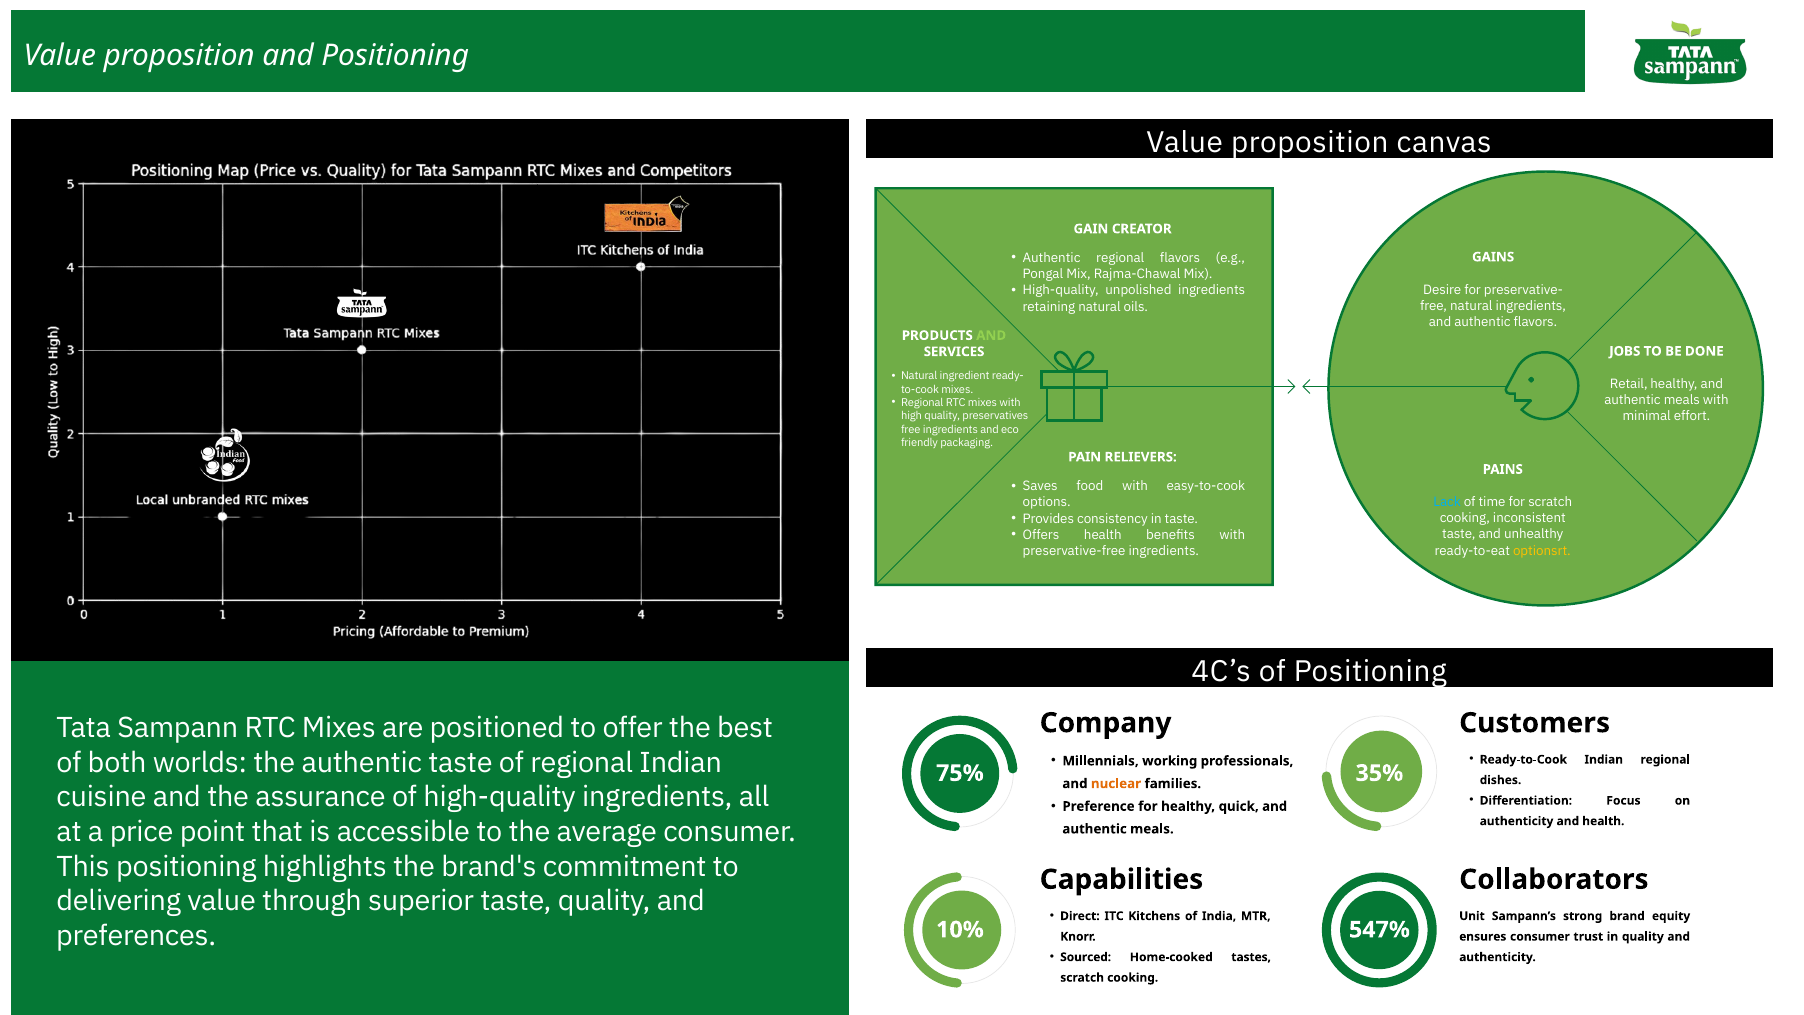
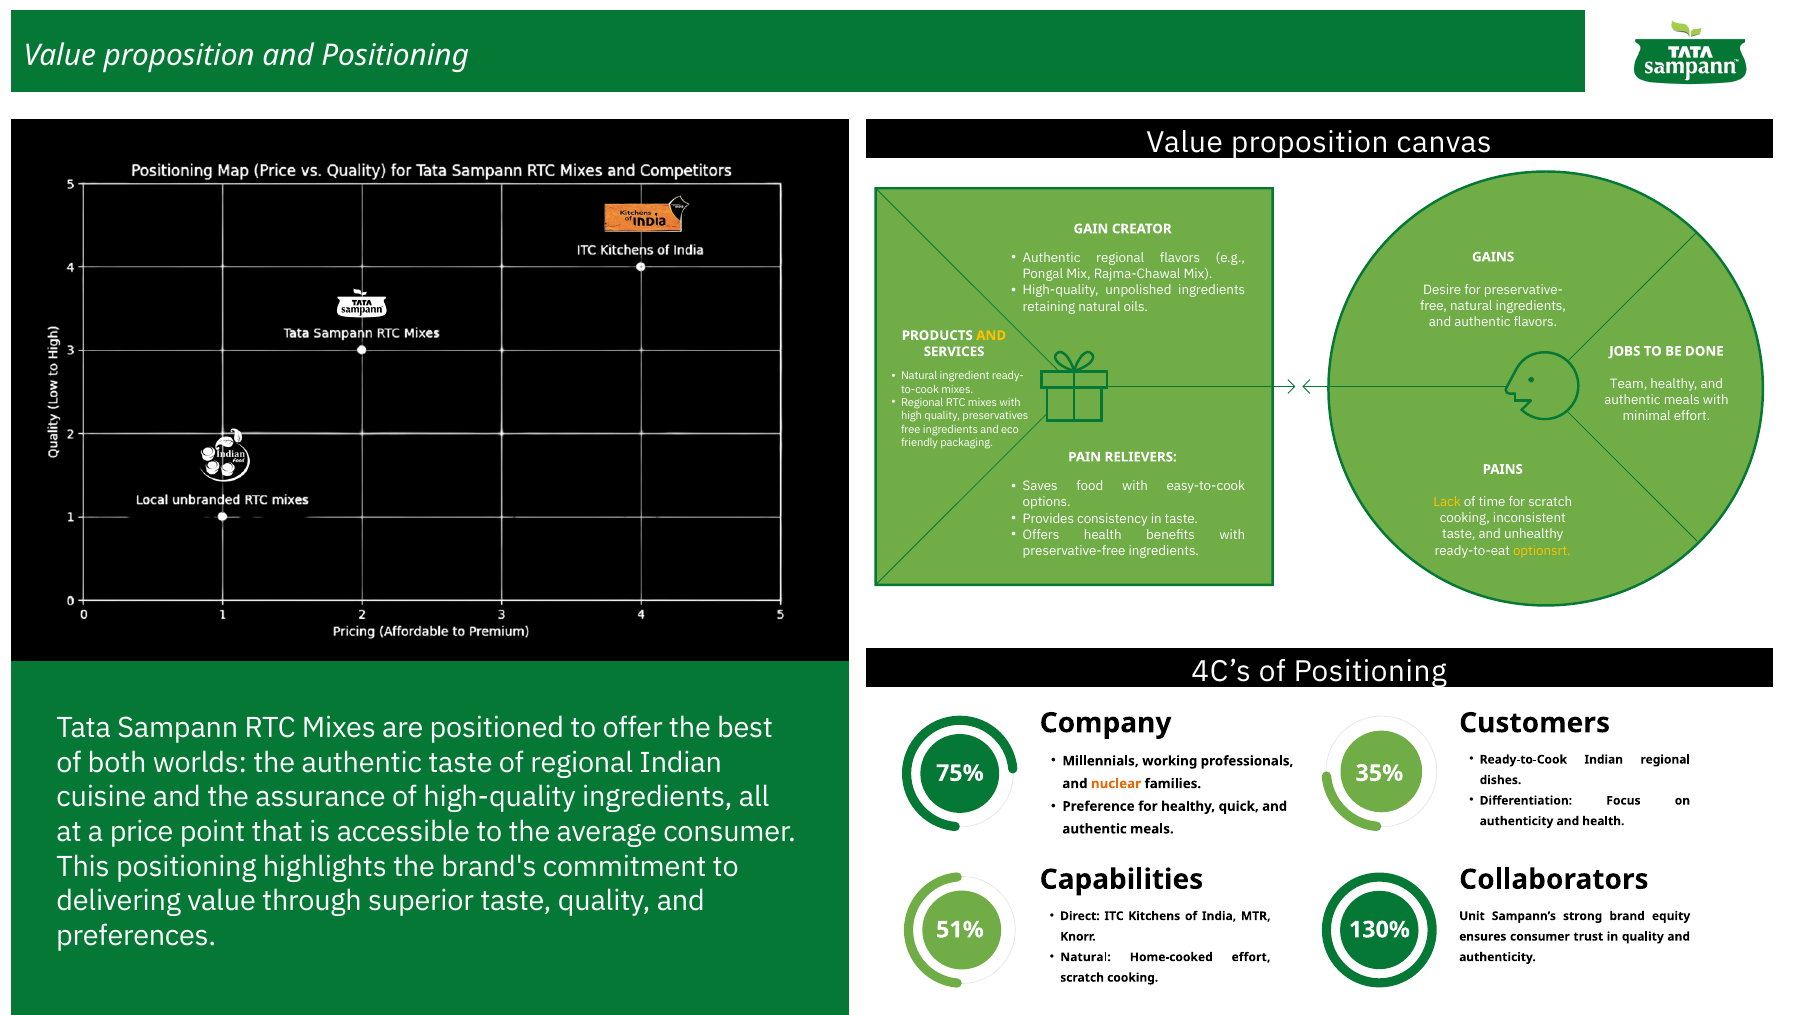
AND at (991, 335) colour: light green -> yellow
Retail: Retail -> Team
Lack colour: light blue -> yellow
10%: 10% -> 51%
547%: 547% -> 130%
Sourced at (1086, 957): Sourced -> Natural
Home-cooked tastes: tastes -> effort
